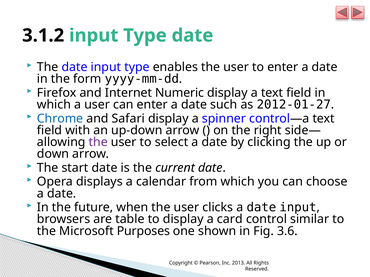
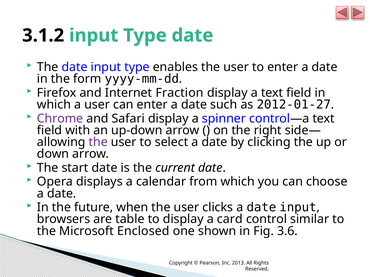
Numeric: Numeric -> Fraction
Chrome colour: blue -> purple
Purposes: Purposes -> Enclosed
